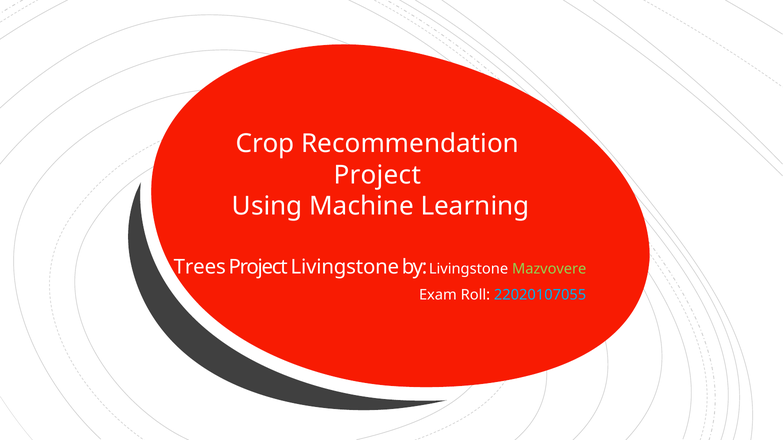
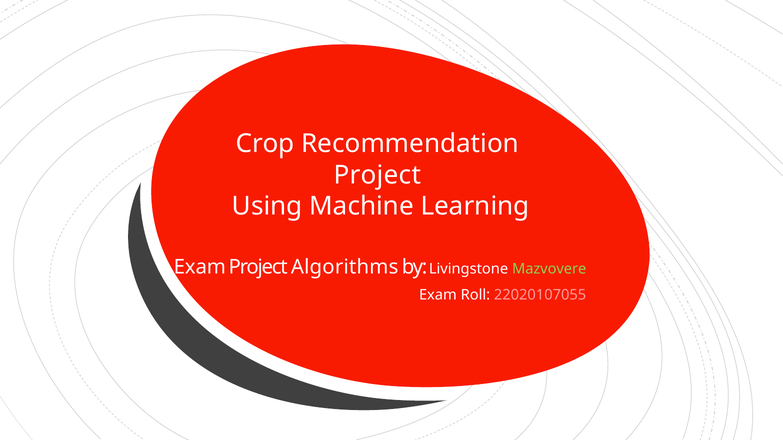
Trees at (200, 267): Trees -> Exam
Project Livingstone: Livingstone -> Algorithms
22020107055 colour: light blue -> pink
